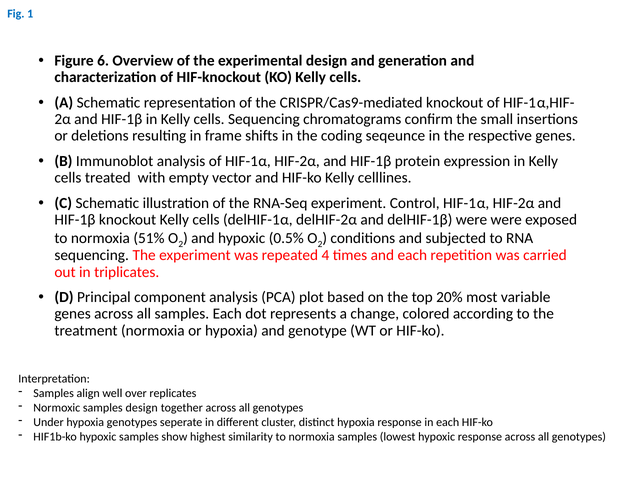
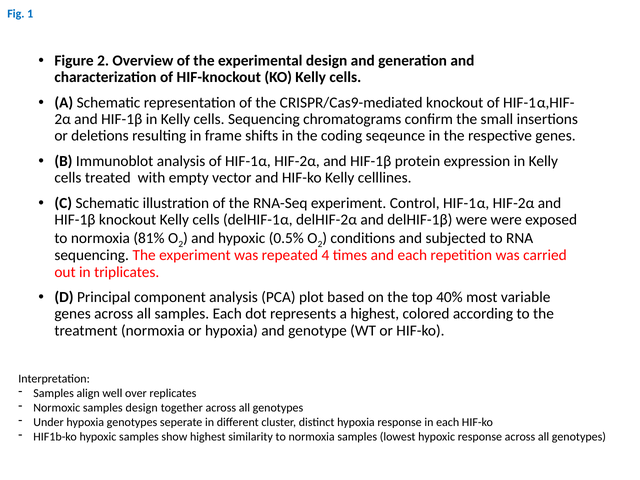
Figure 6: 6 -> 2
51%: 51% -> 81%
20%: 20% -> 40%
a change: change -> highest
